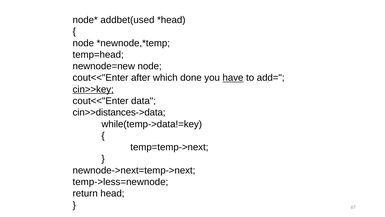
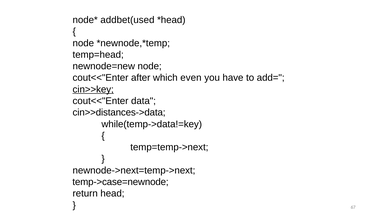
done: done -> even
have underline: present -> none
temp->less=newnode: temp->less=newnode -> temp->case=newnode
